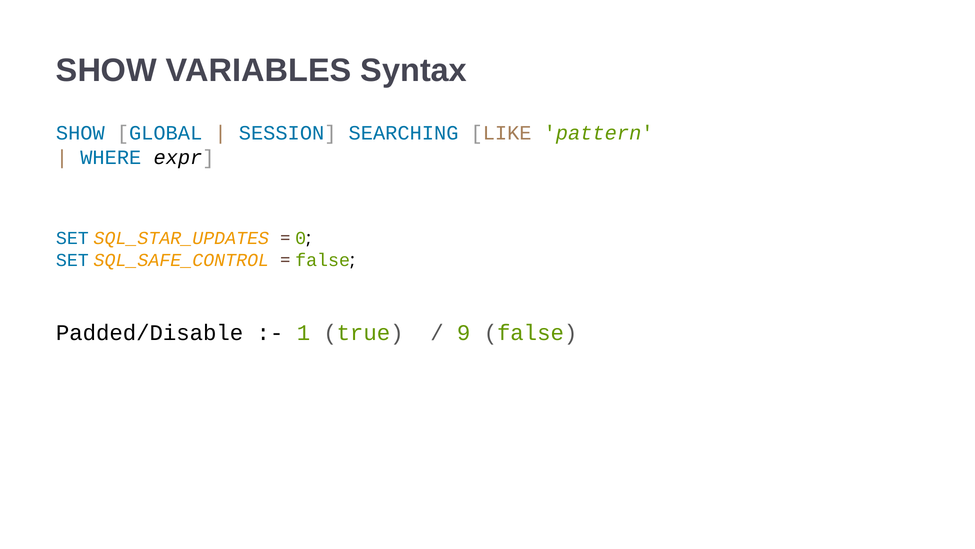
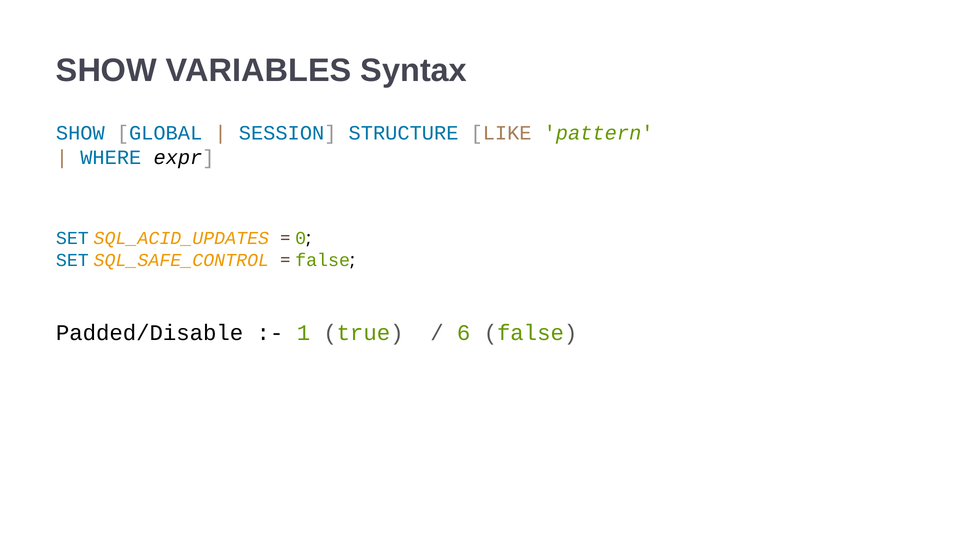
SEARCHING: SEARCHING -> STRUCTURE
SQL_STAR_UPDATES: SQL_STAR_UPDATES -> SQL_ACID_UPDATES
9: 9 -> 6
